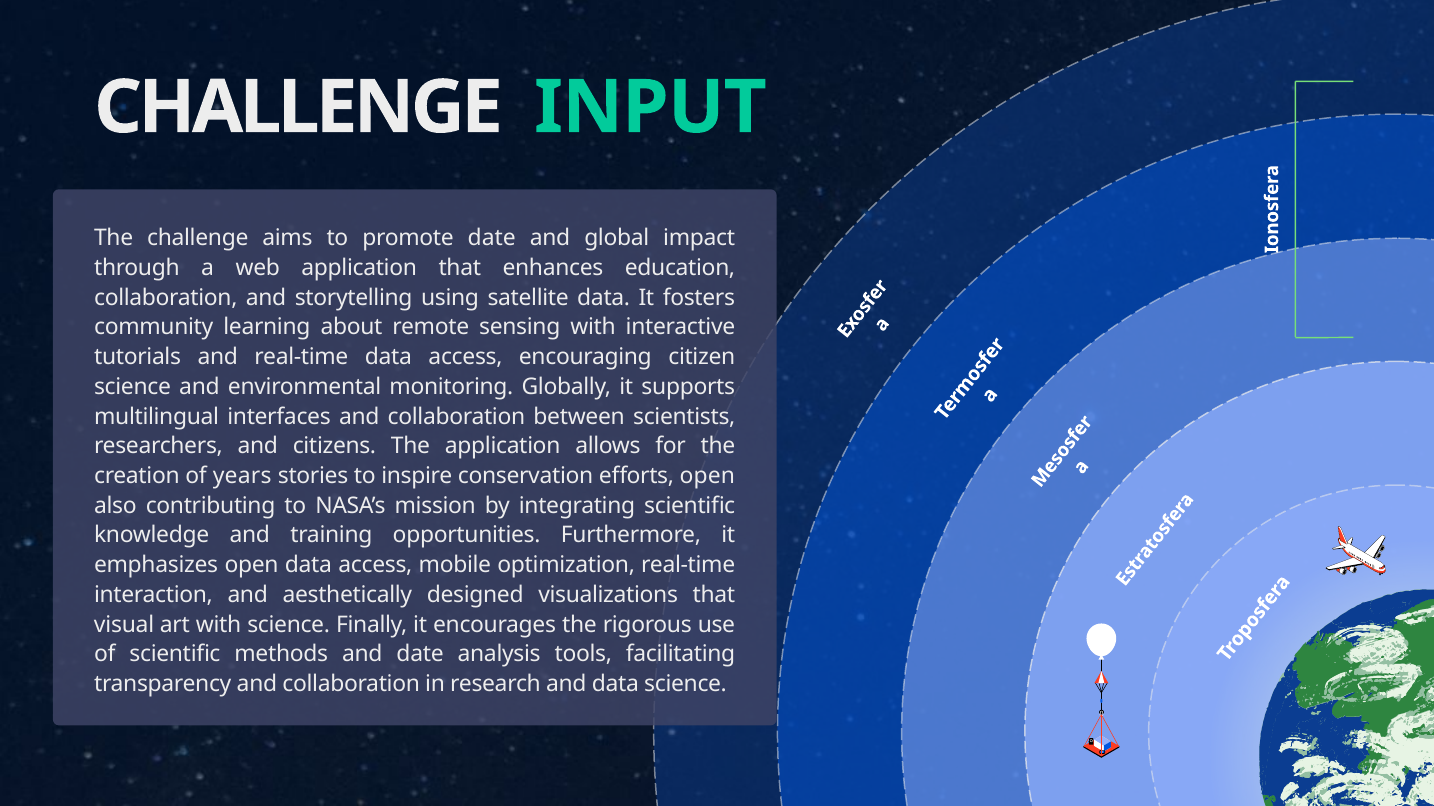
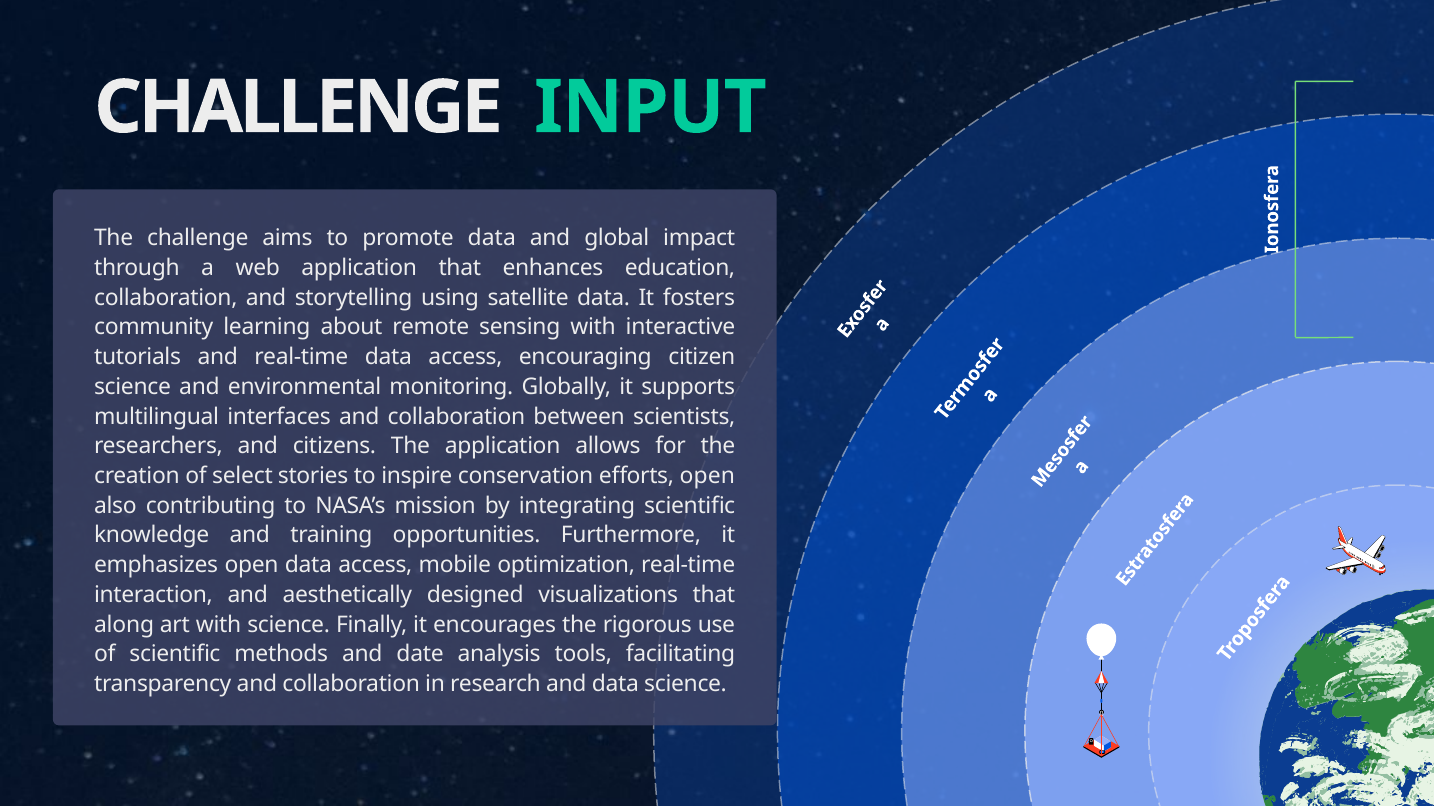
promote date: date -> data
years: years -> select
visual: visual -> along
